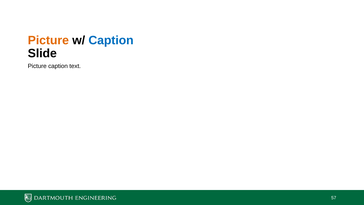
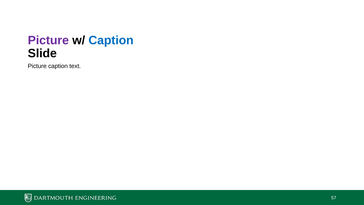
Picture at (48, 40) colour: orange -> purple
